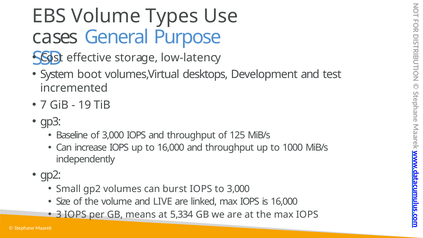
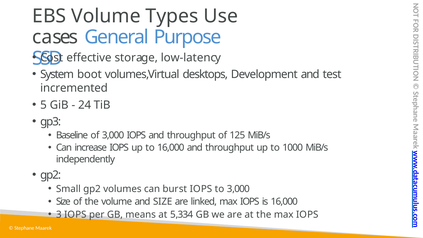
7: 7 -> 5
19: 19 -> 24
and LIVE: LIVE -> SIZE
